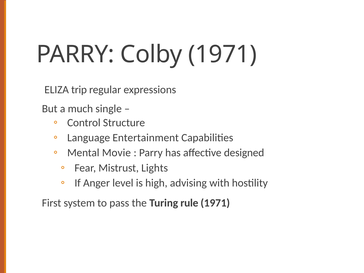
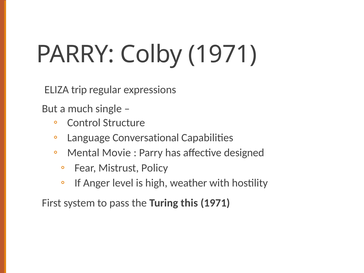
Entertainment: Entertainment -> Conversational
Lights: Lights -> Policy
advising: advising -> weather
rule: rule -> this
